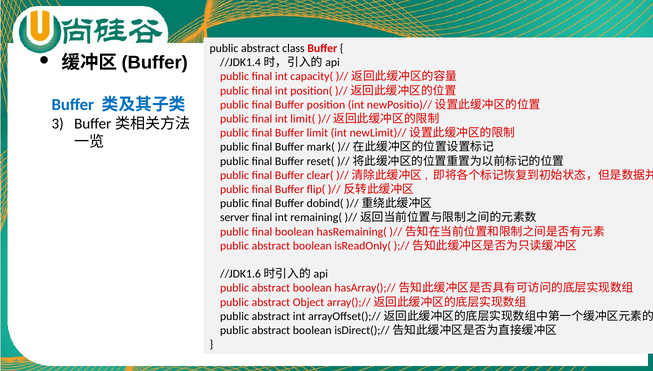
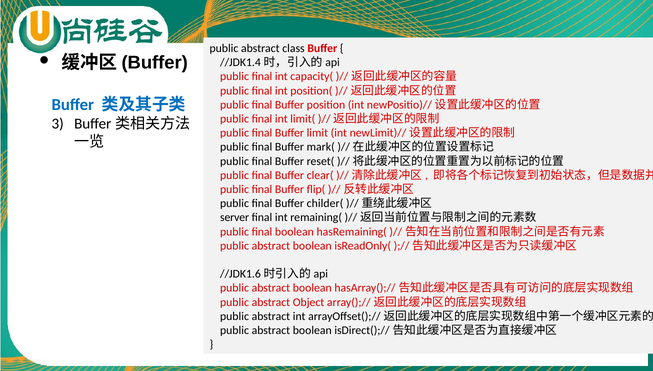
dobind(: dobind( -> childer(
